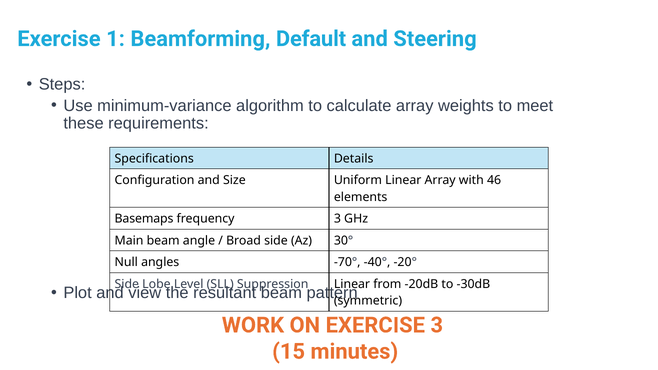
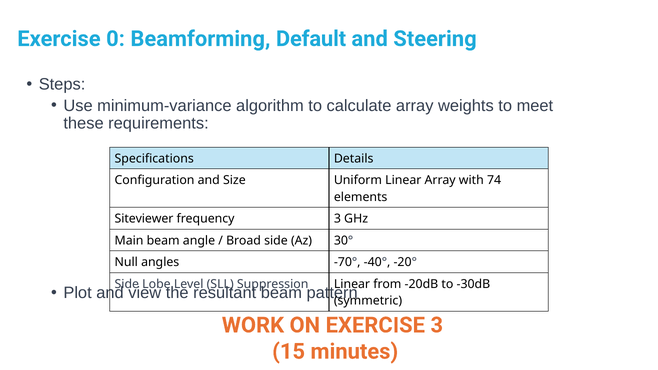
1: 1 -> 0
46: 46 -> 74
Basemaps: Basemaps -> Siteviewer
